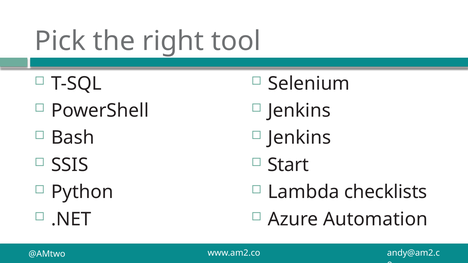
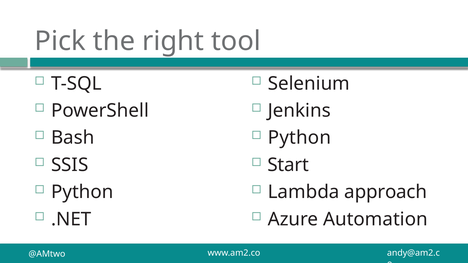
Jenkins at (300, 138): Jenkins -> Python
checklists: checklists -> approach
